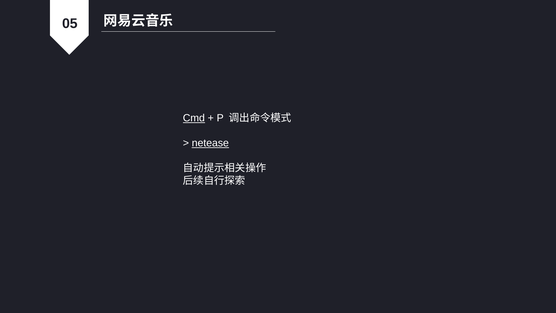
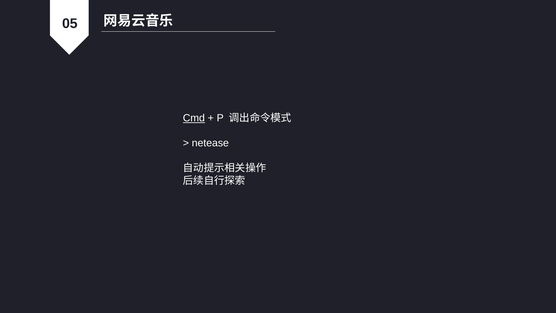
netease underline: present -> none
